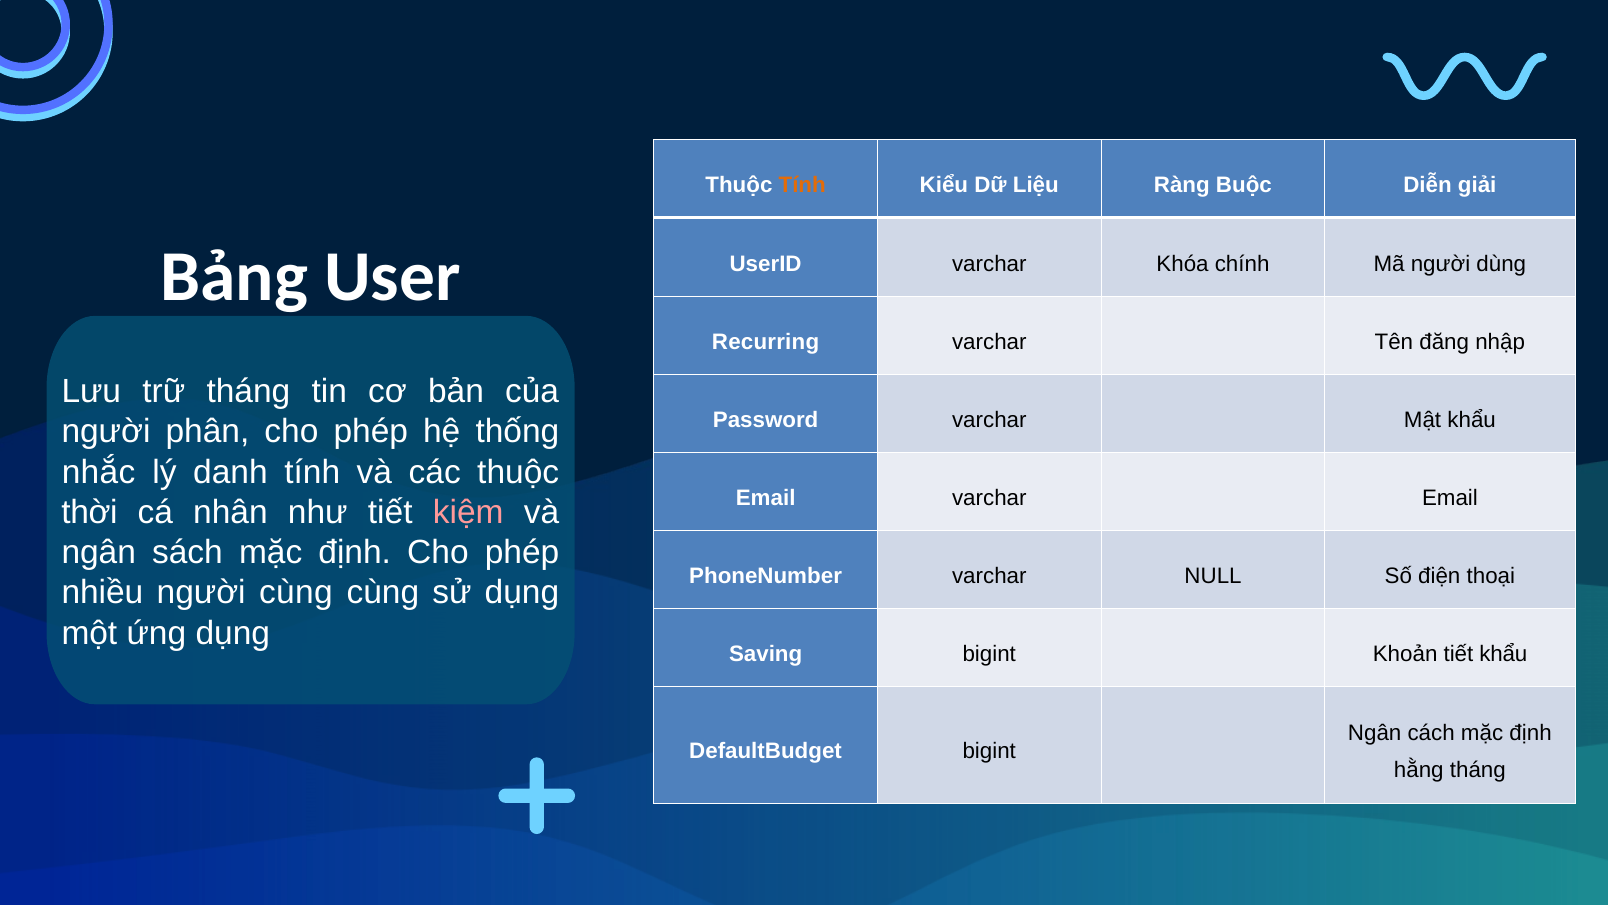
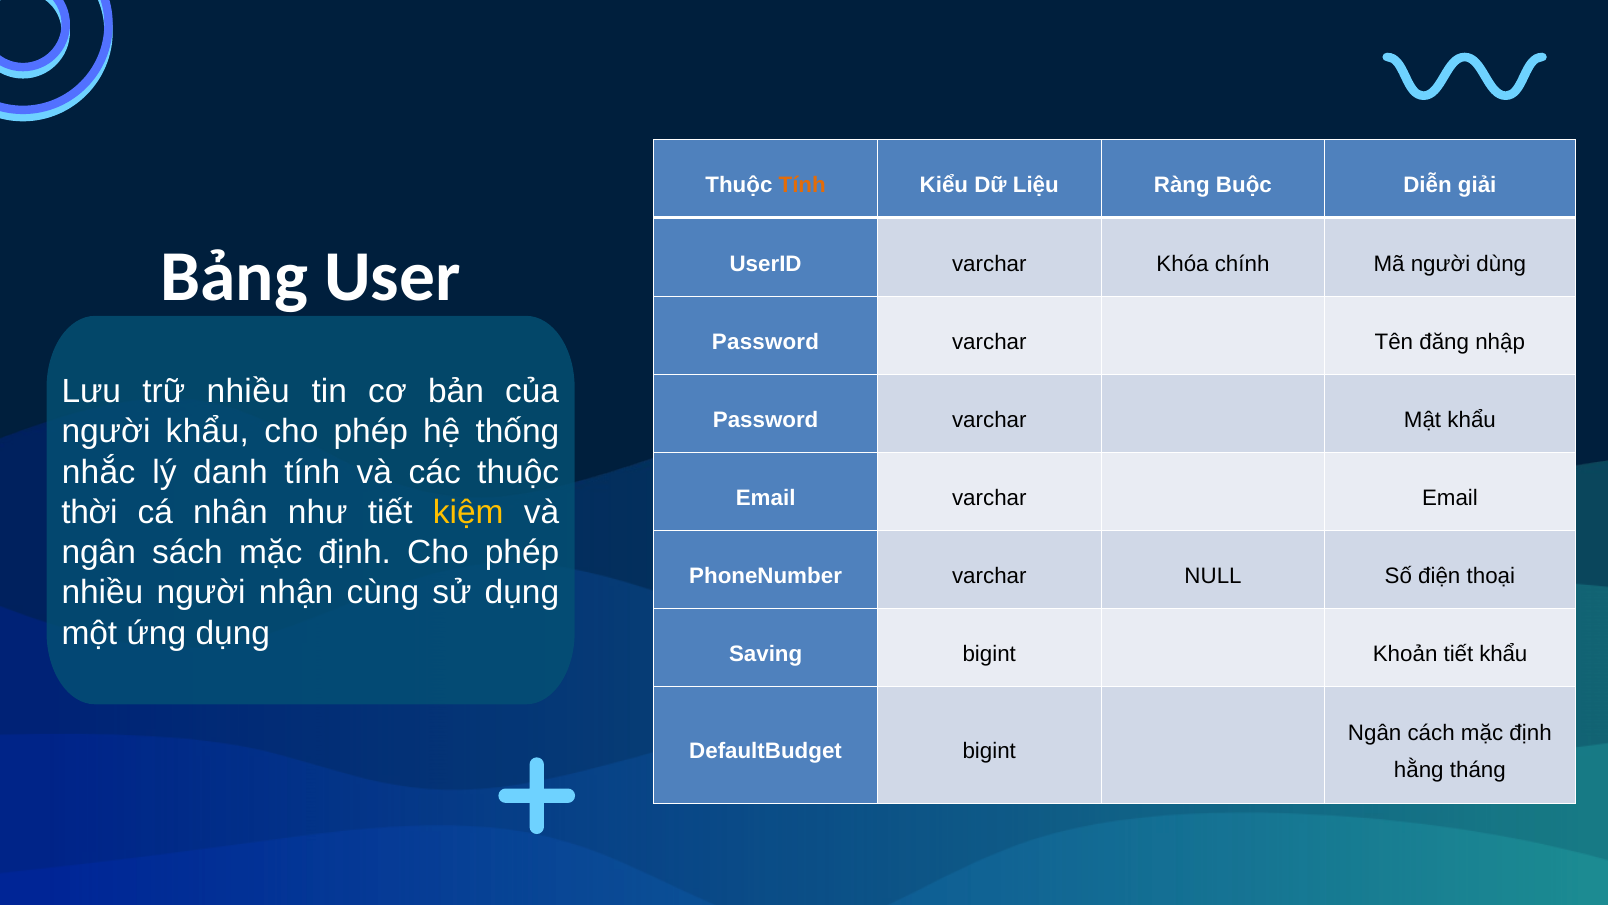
Recurring at (766, 342): Recurring -> Password
trữ tháng: tháng -> nhiều
người phân: phân -> khẩu
kiệm colour: pink -> yellow
người cùng: cùng -> nhận
